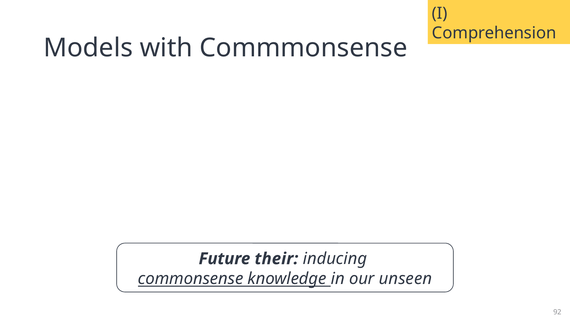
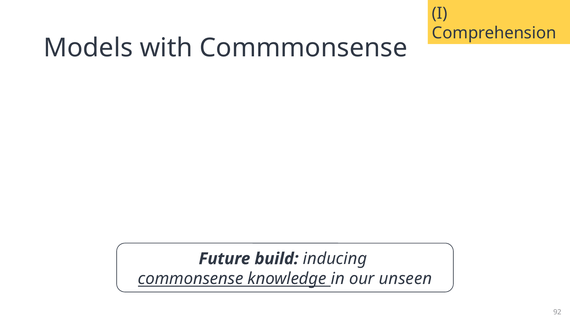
their: their -> build
